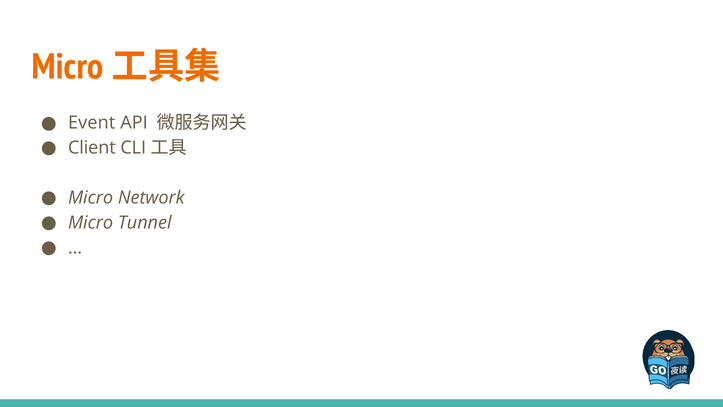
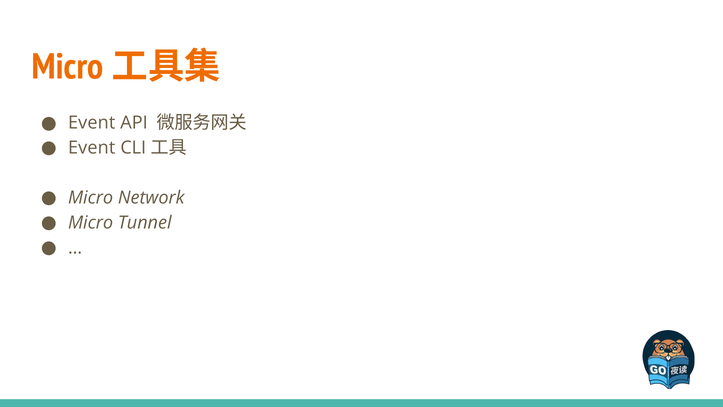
Client at (92, 148): Client -> Event
